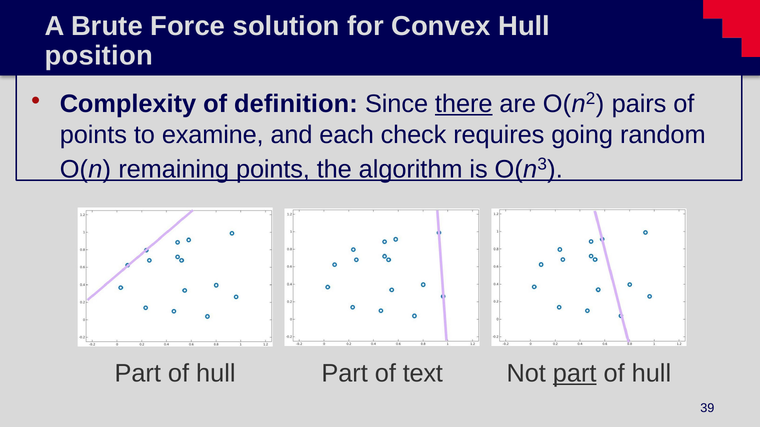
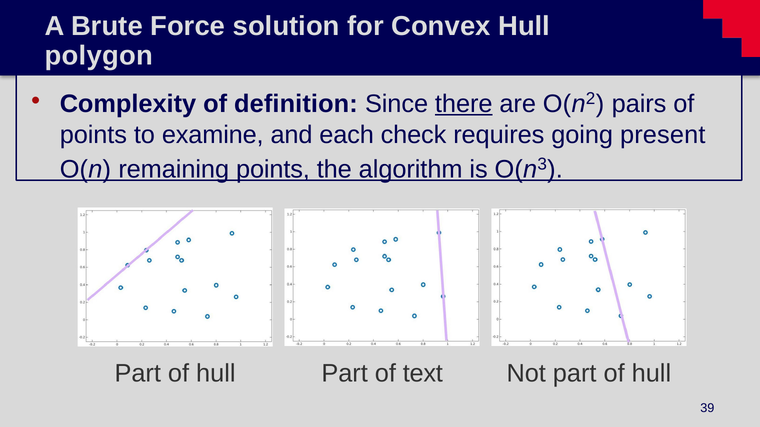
position: position -> polygon
random: random -> present
part at (575, 374) underline: present -> none
